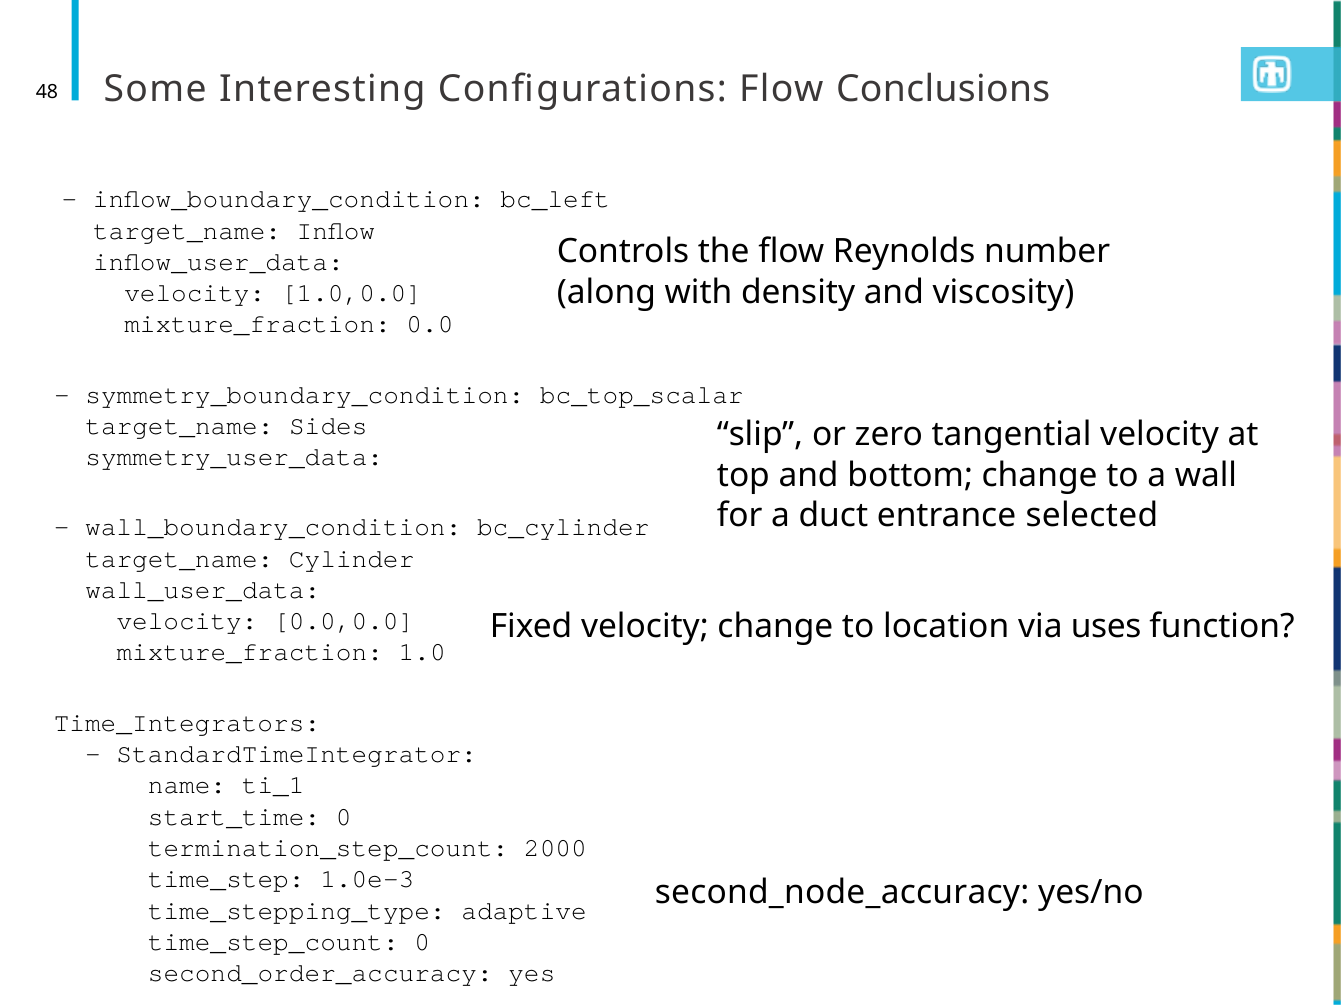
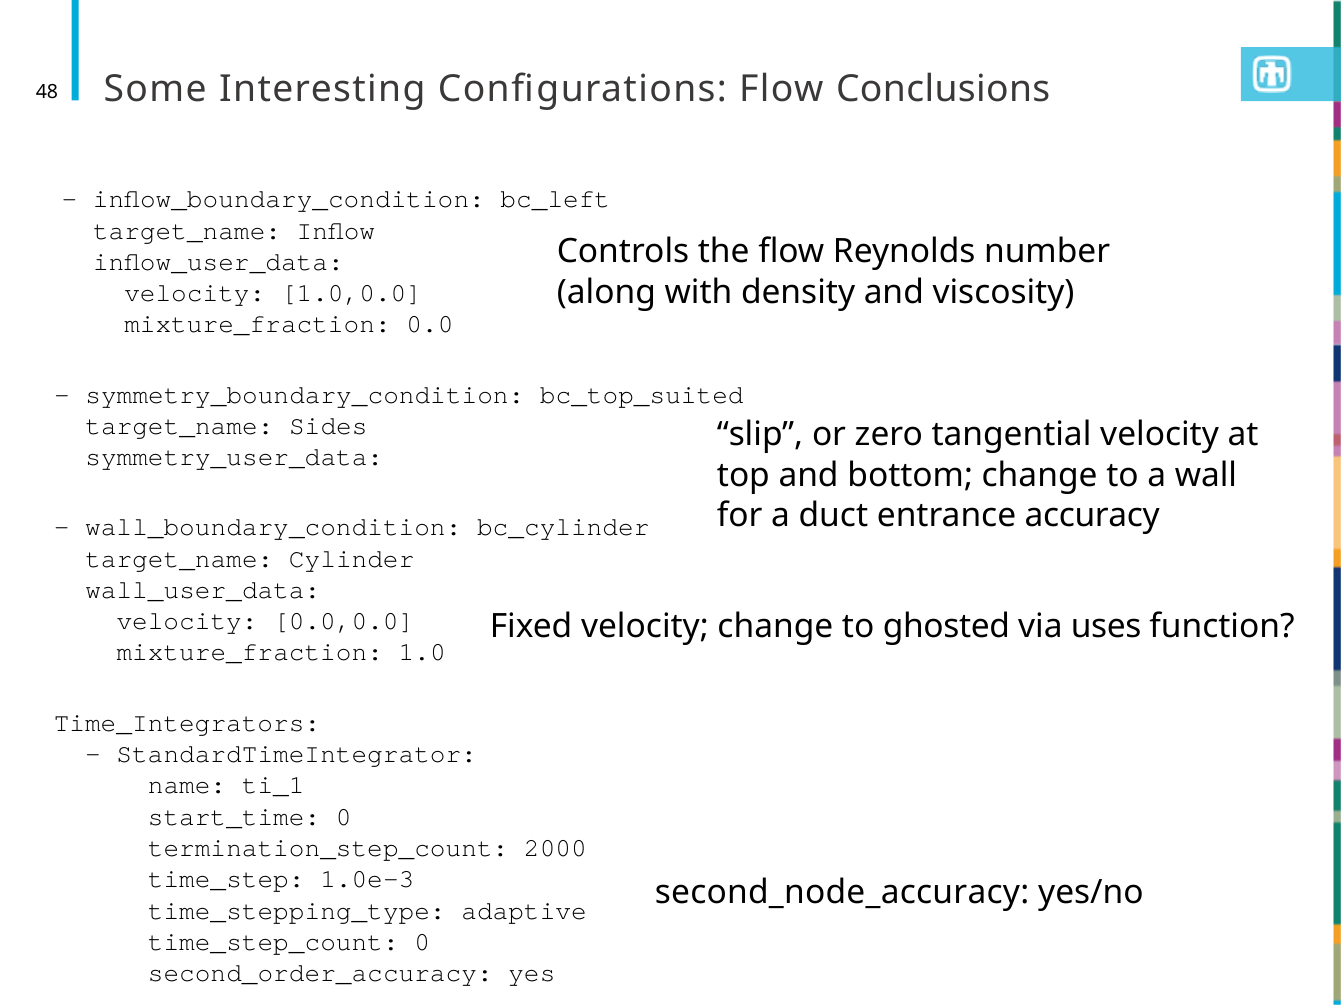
bc_top_scalar: bc_top_scalar -> bc_top_suited
selected: selected -> accuracy
location: location -> ghosted
